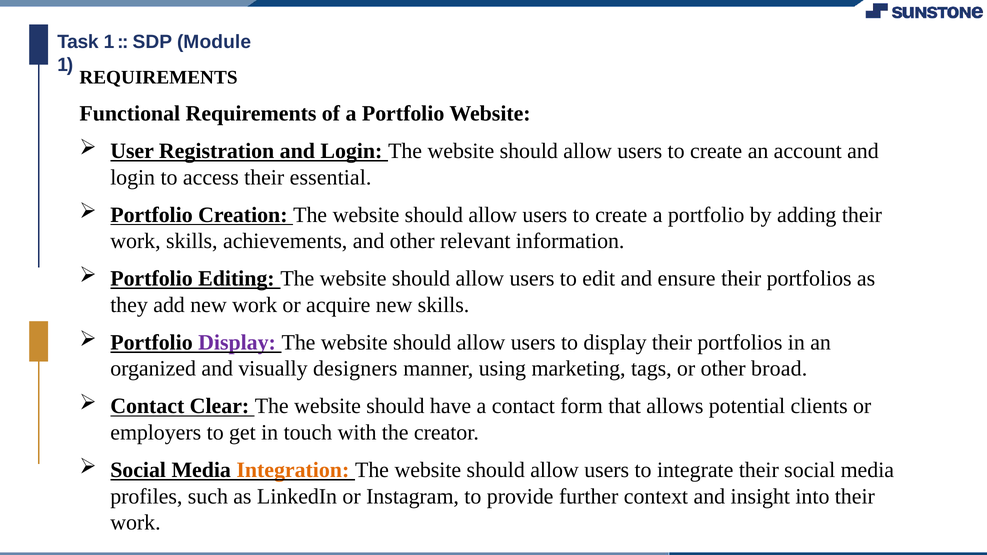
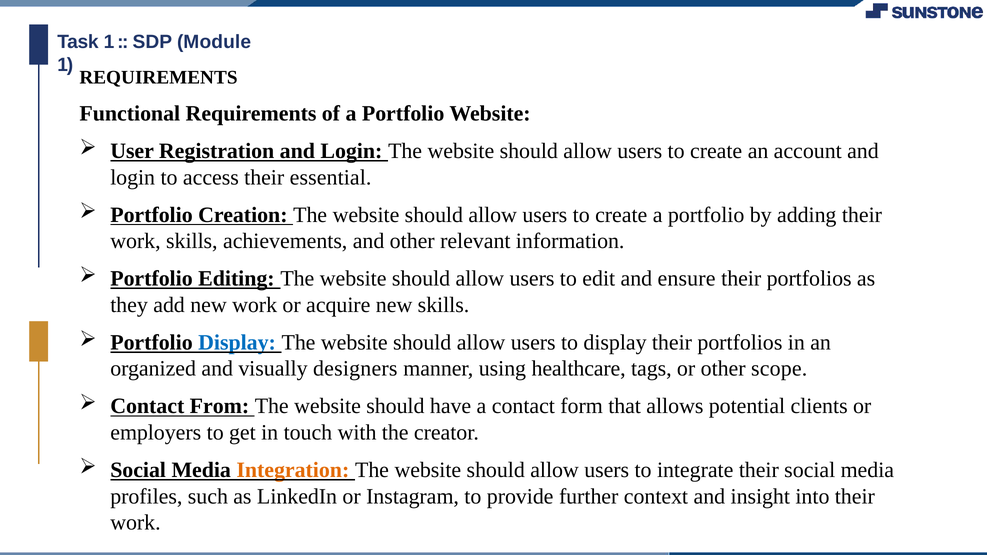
Display at (237, 343) colour: purple -> blue
marketing: marketing -> healthcare
broad: broad -> scope
Clear: Clear -> From
